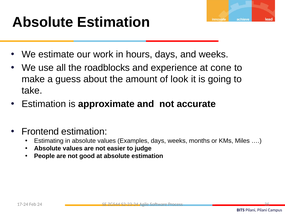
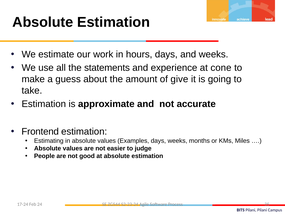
roadblocks: roadblocks -> statements
look: look -> give
